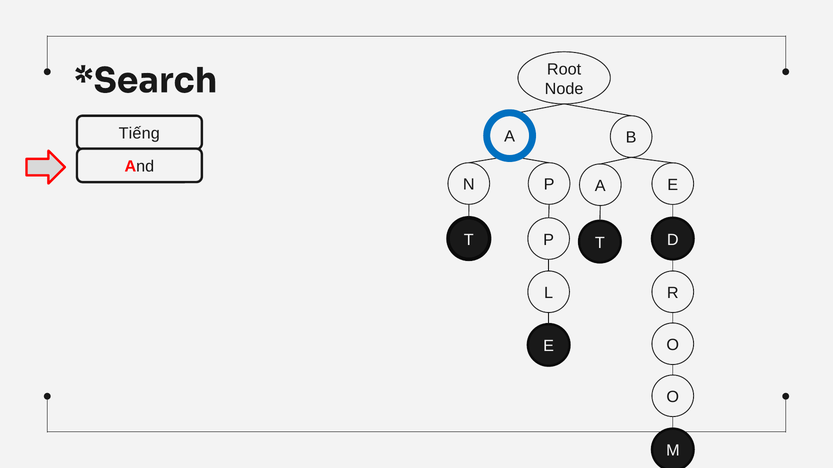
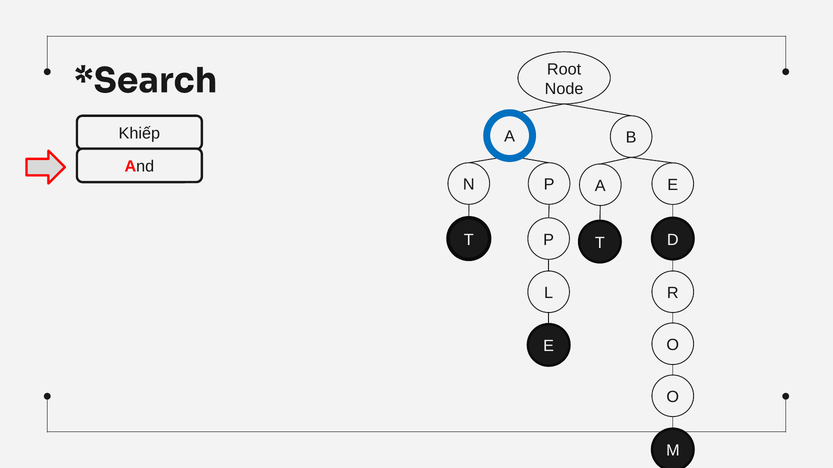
Tiếng: Tiếng -> Khiếp
